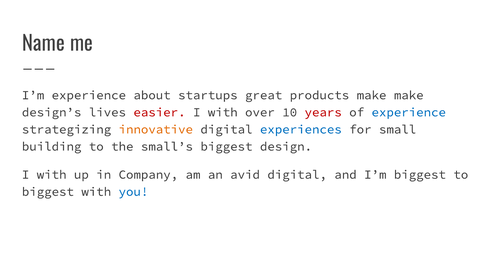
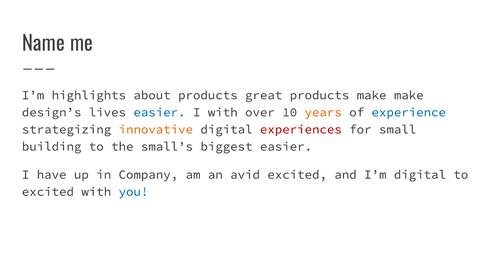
I’m experience: experience -> highlights
about startups: startups -> products
easier at (160, 112) colour: red -> blue
years colour: red -> orange
experiences colour: blue -> red
biggest design: design -> easier
with at (52, 175): with -> have
avid digital: digital -> excited
I’m biggest: biggest -> digital
biggest at (48, 192): biggest -> excited
